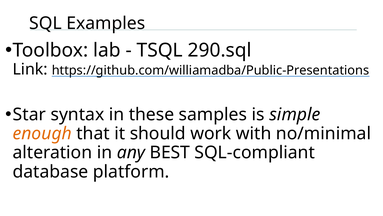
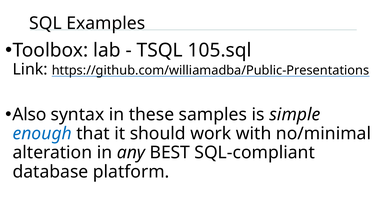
290.sql: 290.sql -> 105.sql
Star: Star -> Also
enough colour: orange -> blue
